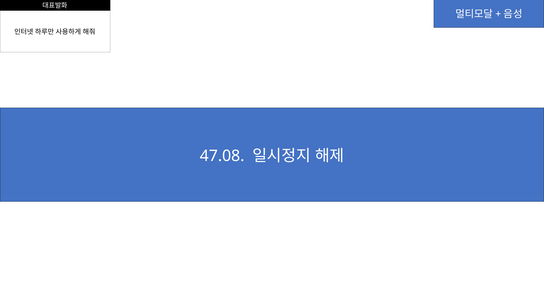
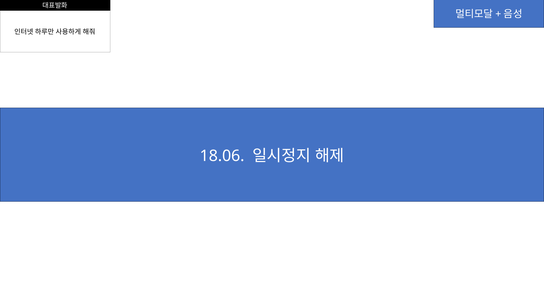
47.08: 47.08 -> 18.06
